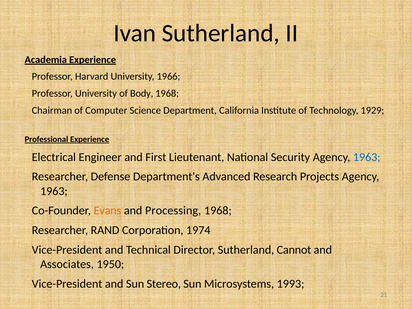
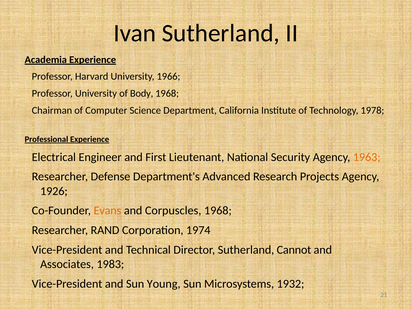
1929: 1929 -> 1978
1963 at (367, 157) colour: blue -> orange
1963 at (54, 191): 1963 -> 1926
Processing: Processing -> Corpuscles
1950: 1950 -> 1983
Stereo: Stereo -> Young
1993: 1993 -> 1932
